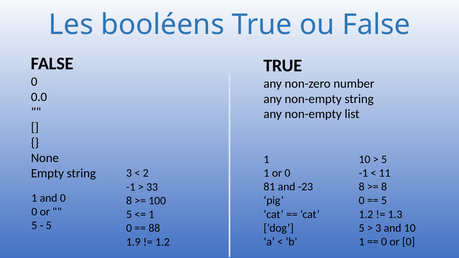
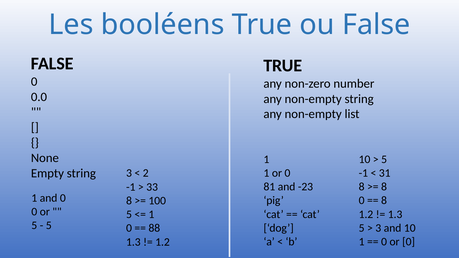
11: 11 -> 31
5 at (384, 201): 5 -> 8
1.9 at (133, 242): 1.9 -> 1.3
